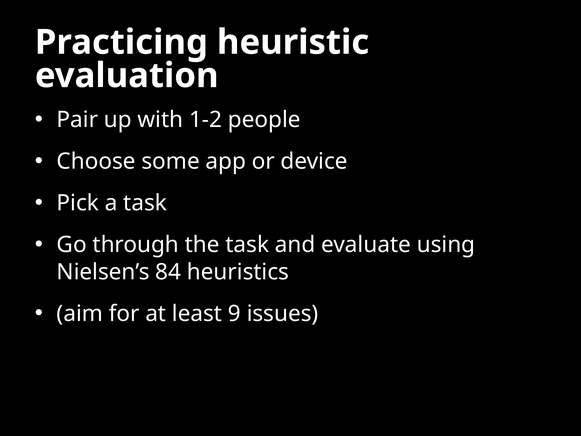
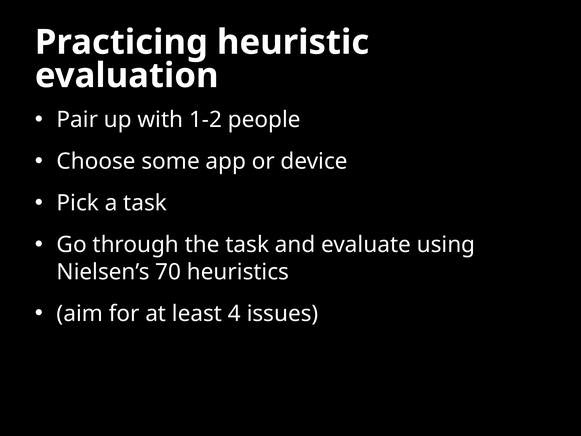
84: 84 -> 70
9: 9 -> 4
